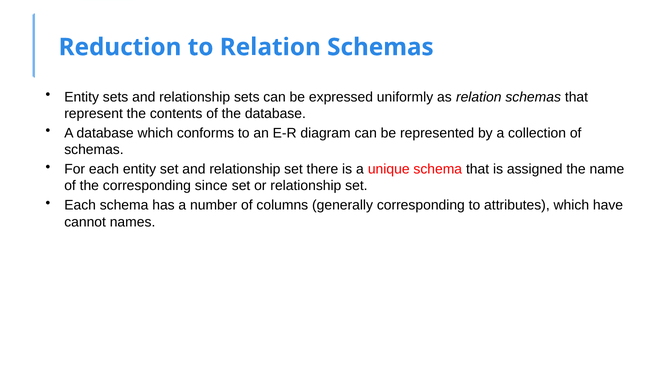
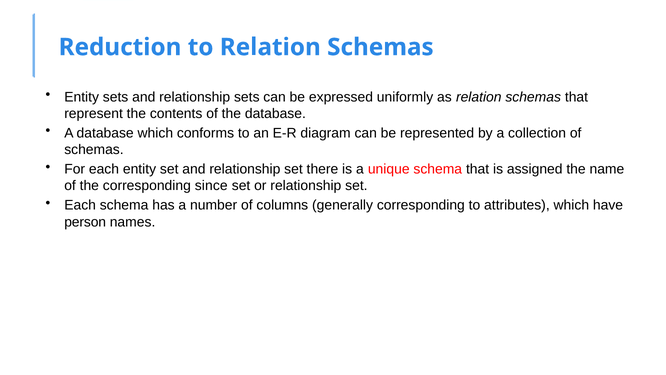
cannot: cannot -> person
